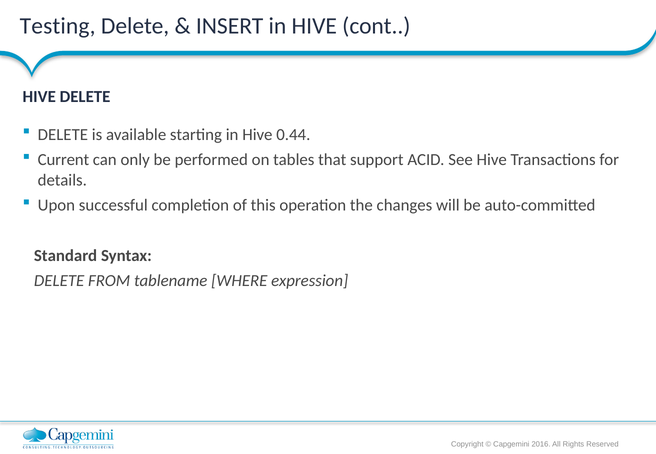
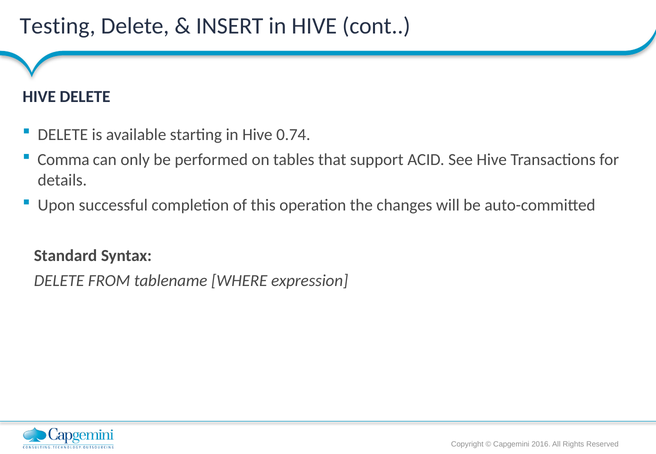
0.44: 0.44 -> 0.74
Current: Current -> Comma
